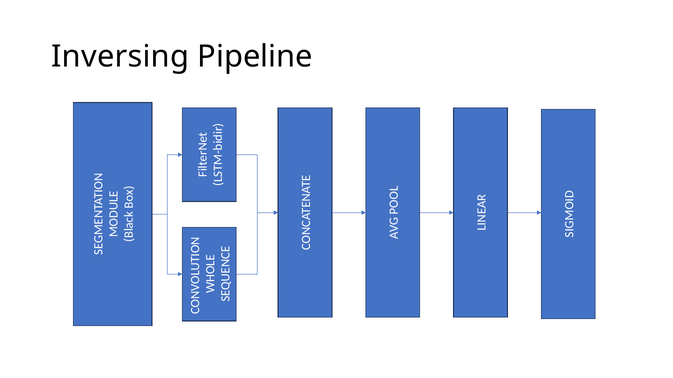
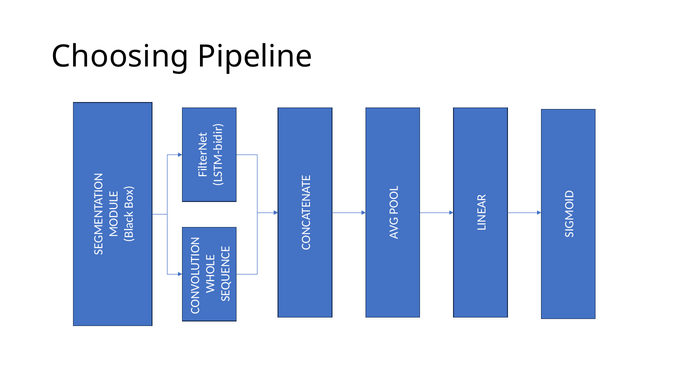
Inversing: Inversing -> Choosing
